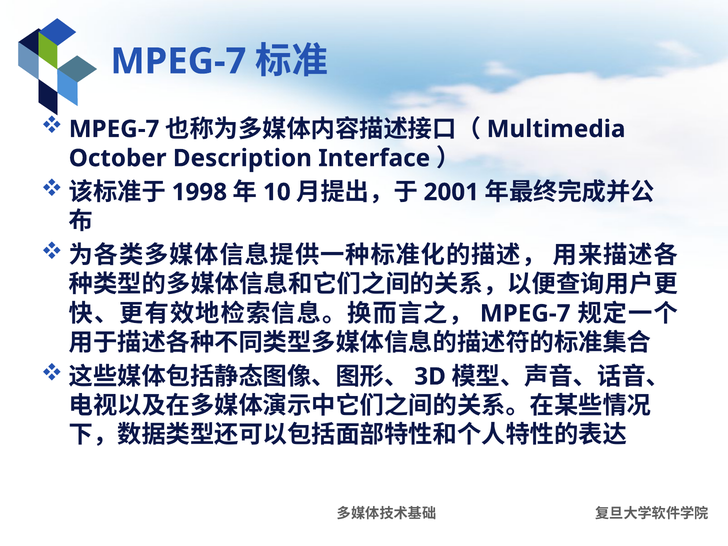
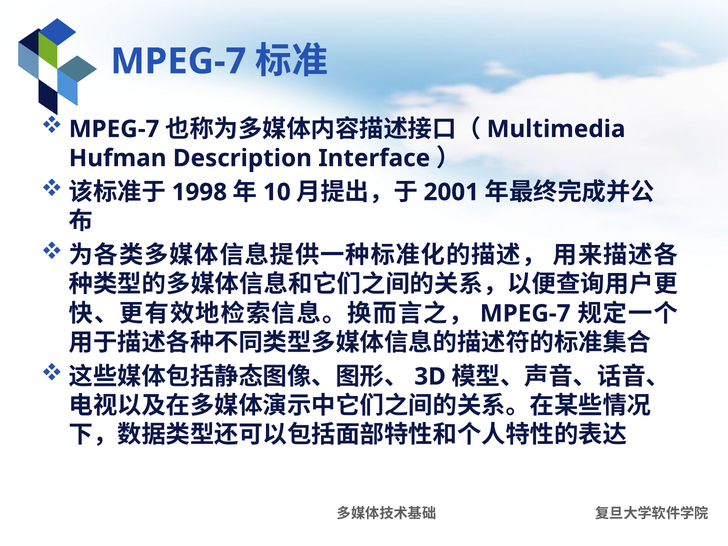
October: October -> Hufman
